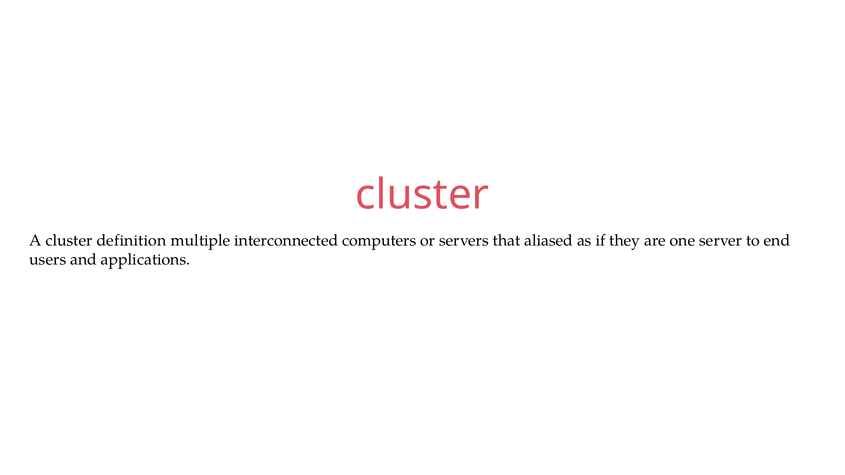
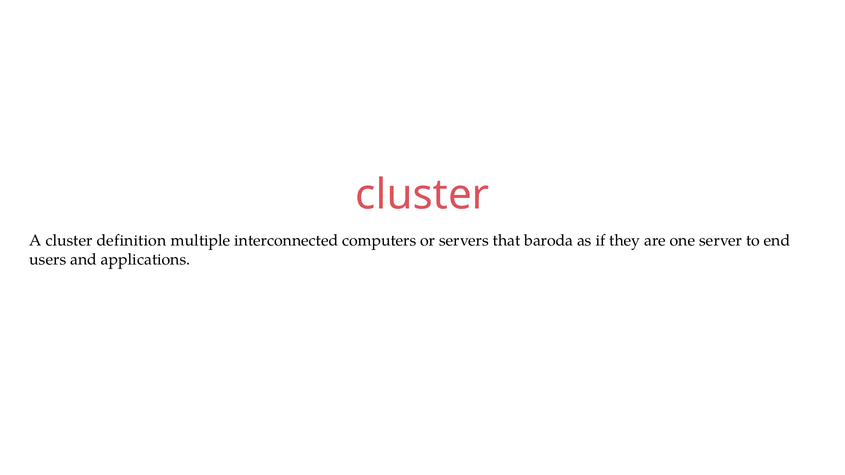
aliased: aliased -> baroda
